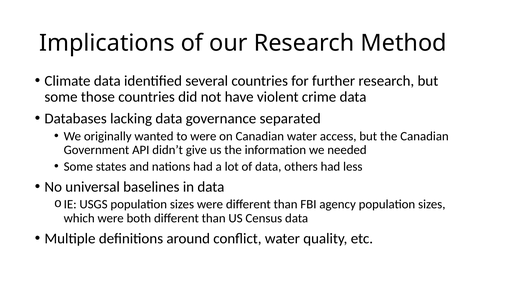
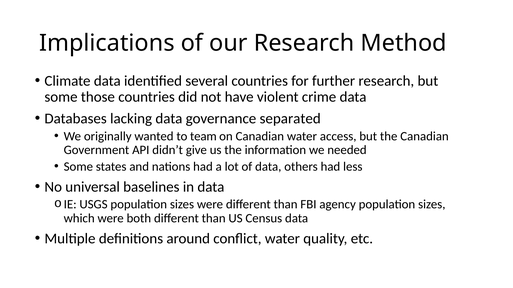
to were: were -> team
